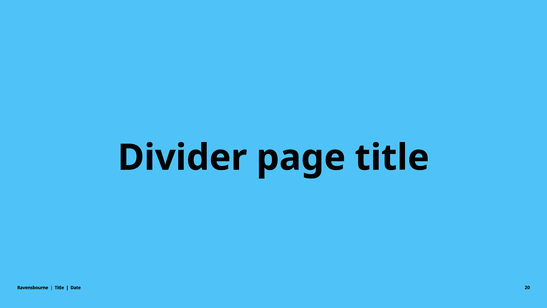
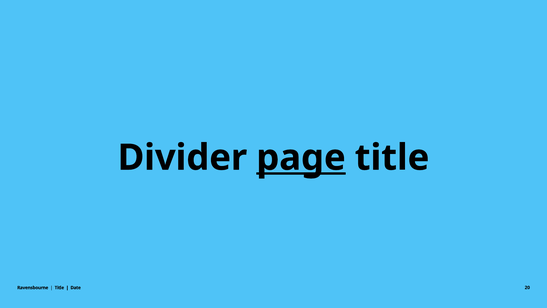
page underline: none -> present
